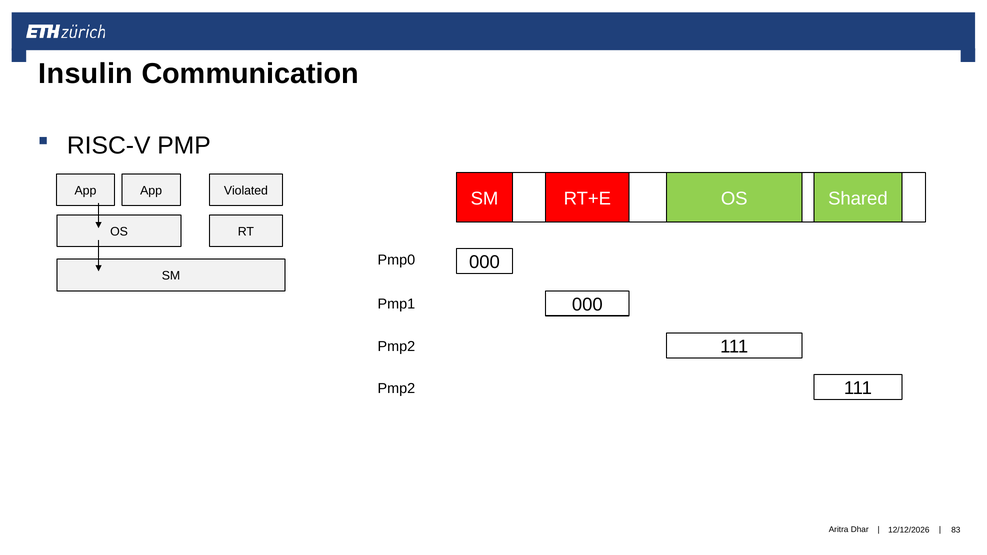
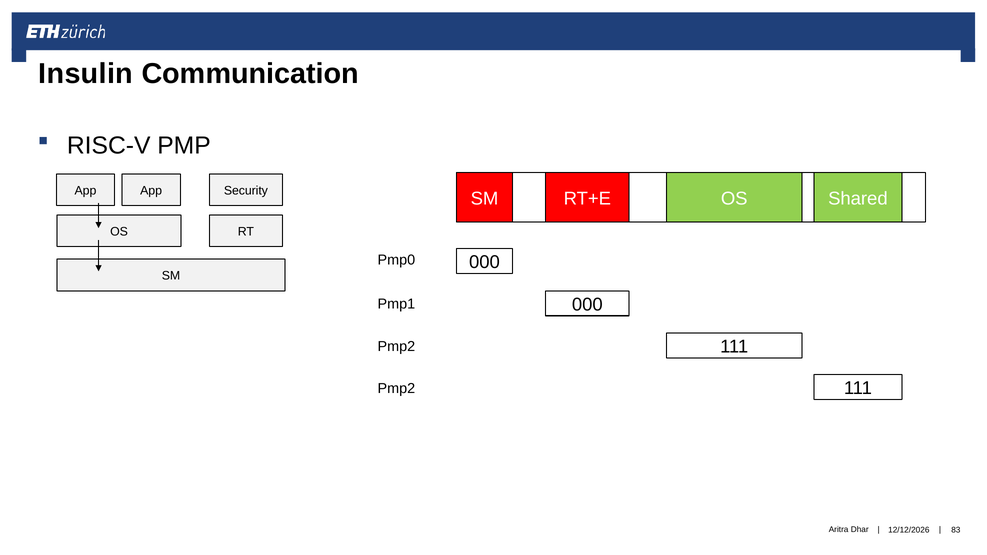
Violated: Violated -> Security
